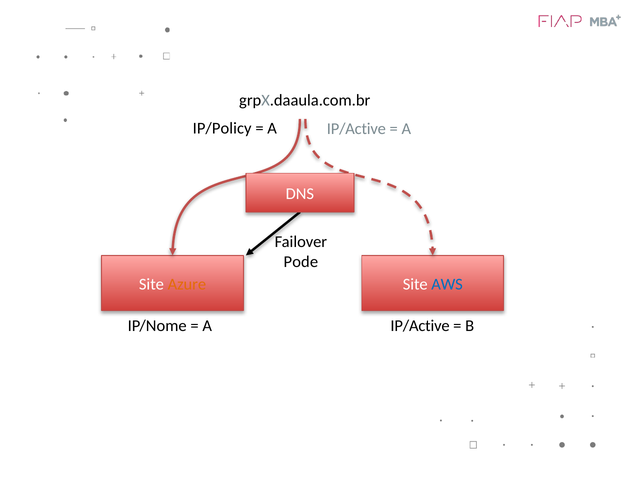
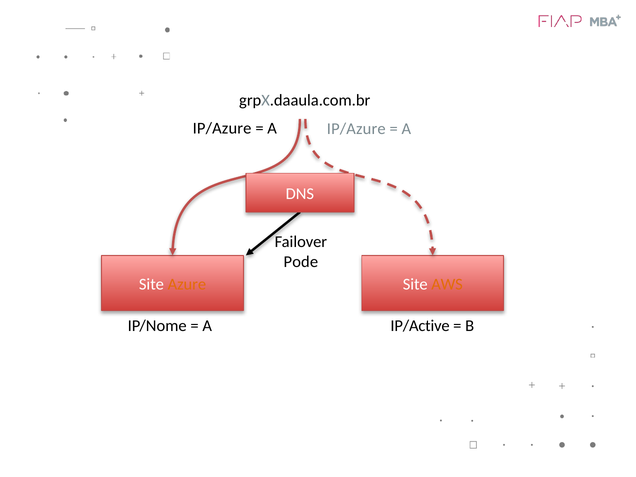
IP/Policy at (222, 128): IP/Policy -> IP/Azure
IP/Active at (356, 129): IP/Active -> IP/Azure
AWS colour: blue -> orange
